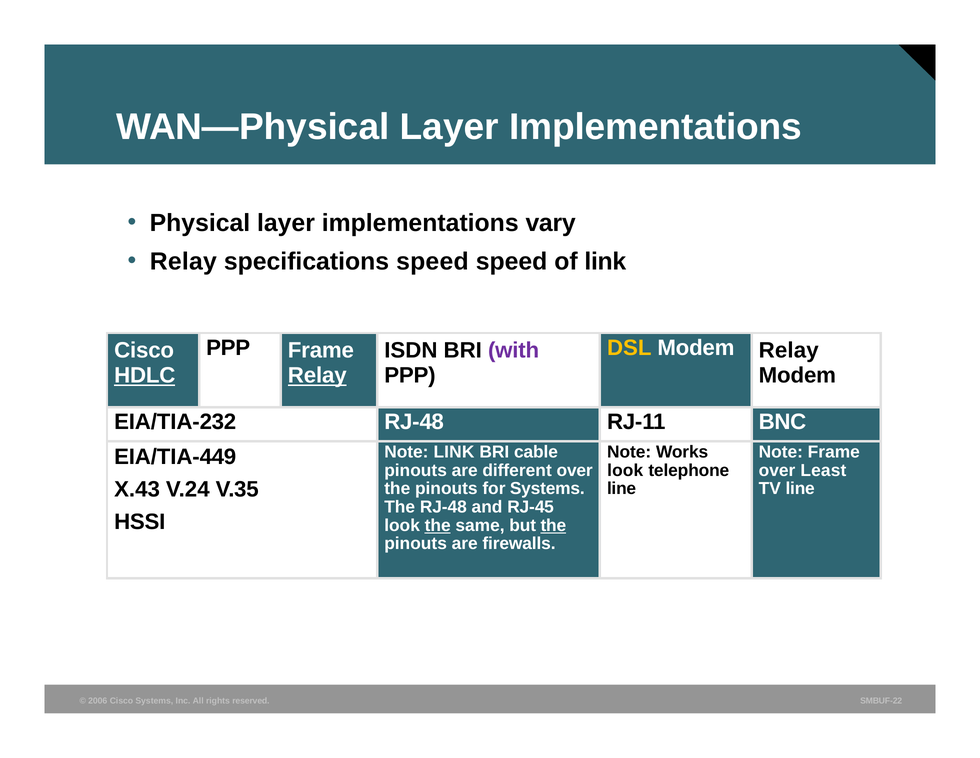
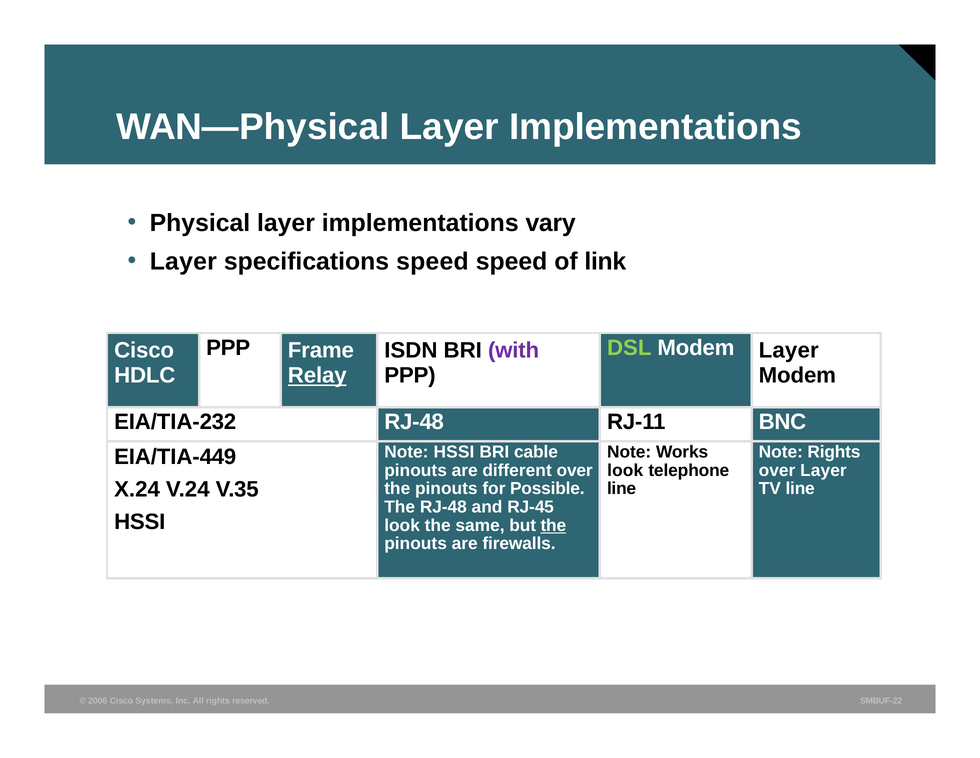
Relay at (183, 261): Relay -> Layer
DSL colour: yellow -> light green
Modem Relay: Relay -> Layer
HDLC underline: present -> none
Note LINK: LINK -> HSSI
Note Frame: Frame -> Rights
over Least: Least -> Layer
X.43: X.43 -> X.24
for Systems: Systems -> Possible
the at (438, 525) underline: present -> none
